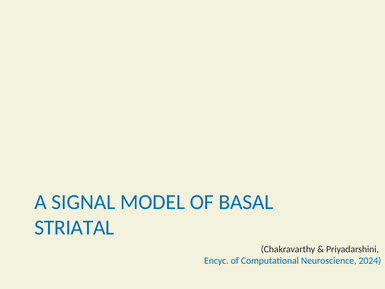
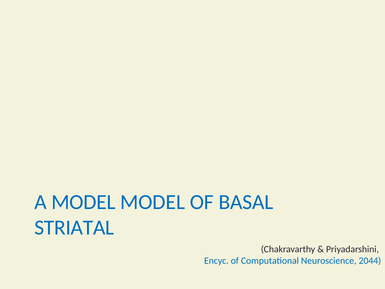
A SIGNAL: SIGNAL -> MODEL
2024: 2024 -> 2044
